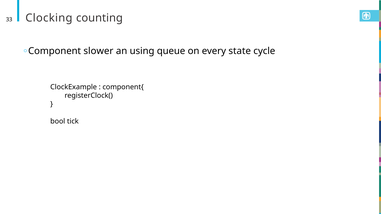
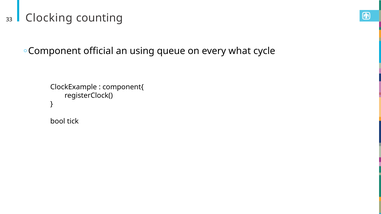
slower: slower -> official
state: state -> what
